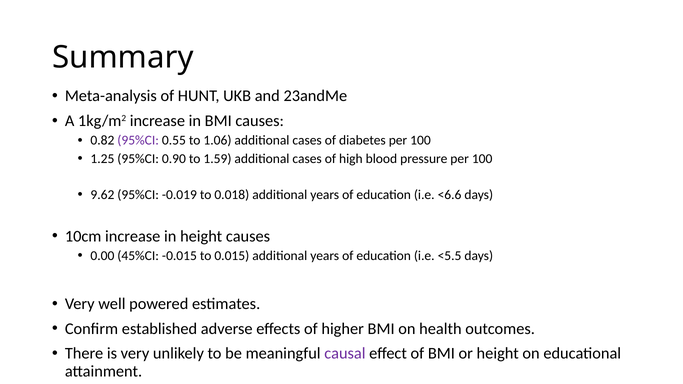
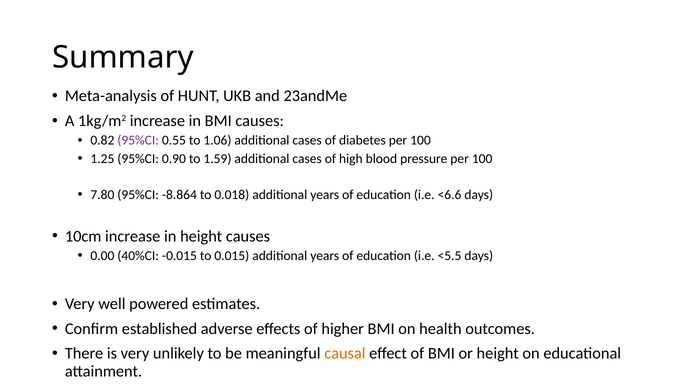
9.62: 9.62 -> 7.80
-0.019: -0.019 -> -8.864
45%CI: 45%CI -> 40%CI
causal colour: purple -> orange
